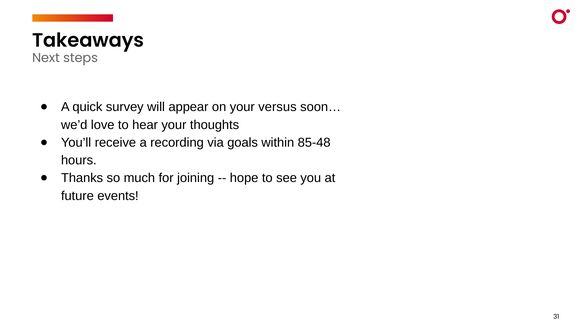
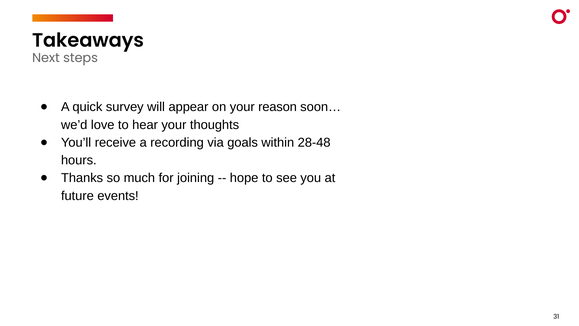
versus: versus -> reason
85-48: 85-48 -> 28-48
